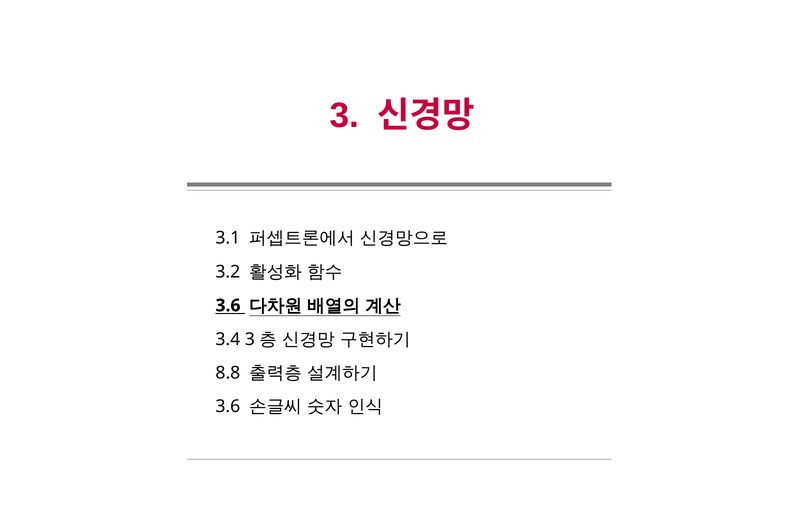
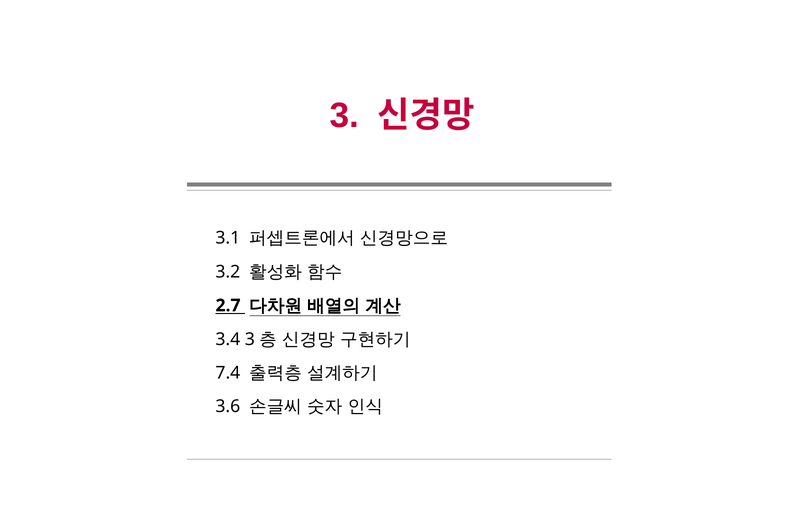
3.6 at (228, 305): 3.6 -> 2.7
8.8: 8.8 -> 7.4
